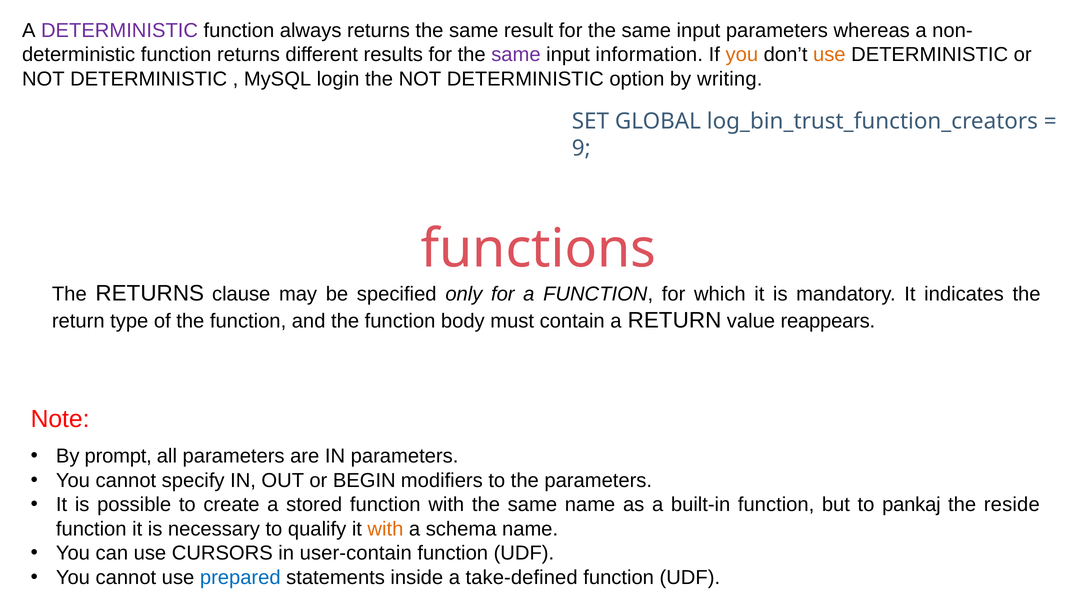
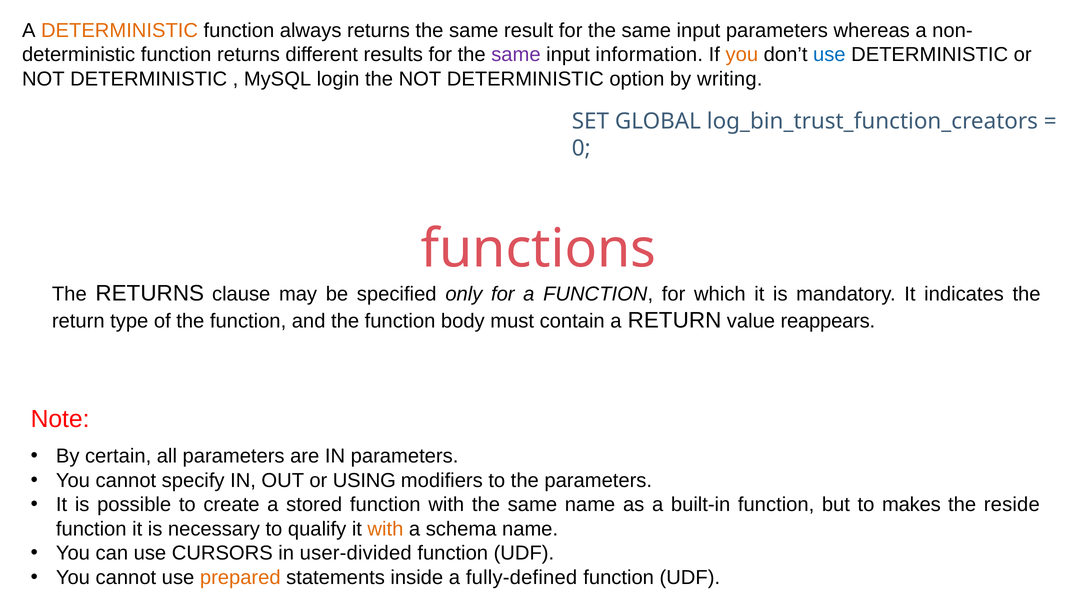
DETERMINISTIC at (120, 31) colour: purple -> orange
use at (829, 55) colour: orange -> blue
9: 9 -> 0
prompt: prompt -> certain
BEGIN: BEGIN -> USING
pankaj: pankaj -> makes
user-contain: user-contain -> user-divided
prepared colour: blue -> orange
take-defined: take-defined -> fully-defined
